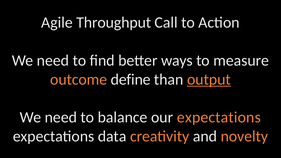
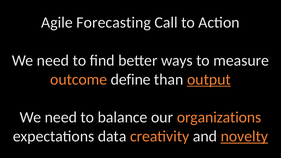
Throughput: Throughput -> Forecasting
our expectations: expectations -> organizations
novelty underline: none -> present
